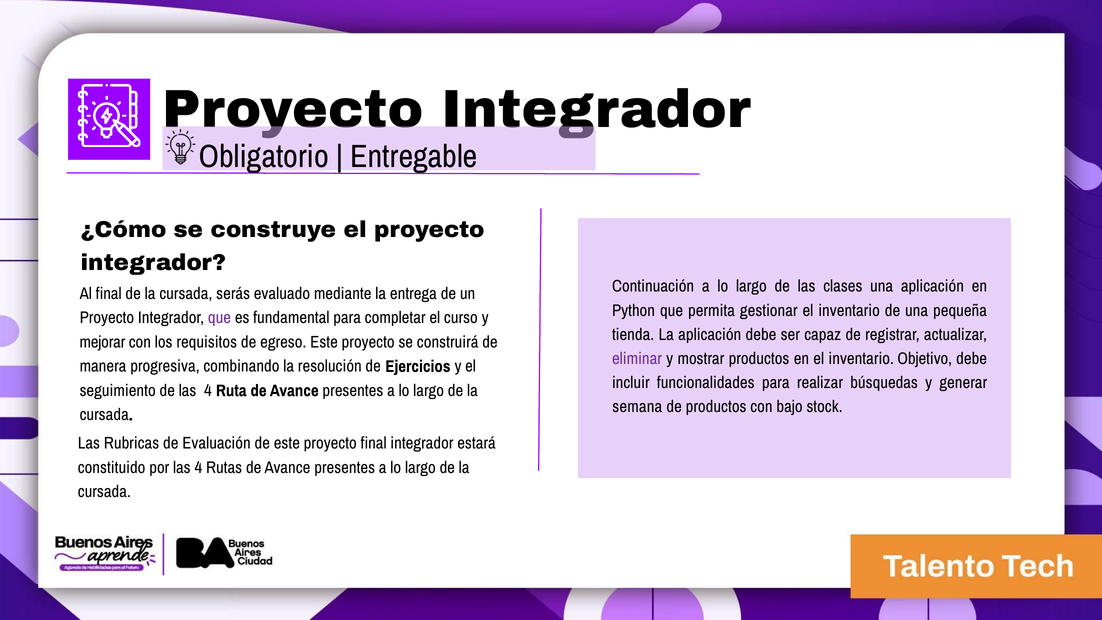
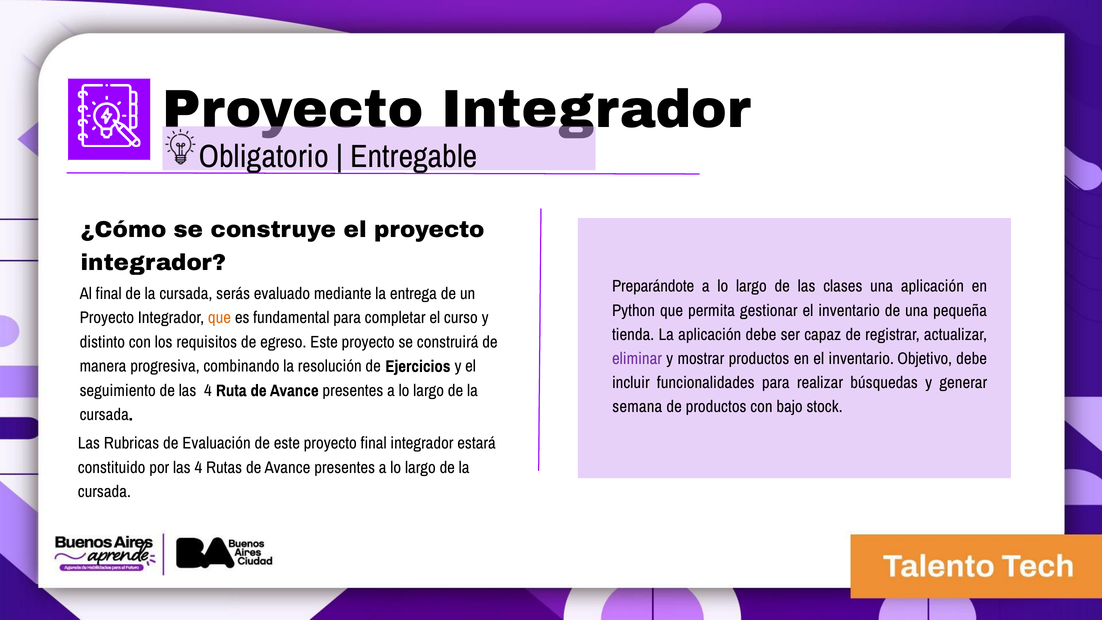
Continuación: Continuación -> Preparándote
que at (220, 318) colour: purple -> orange
mejorar: mejorar -> distinto
